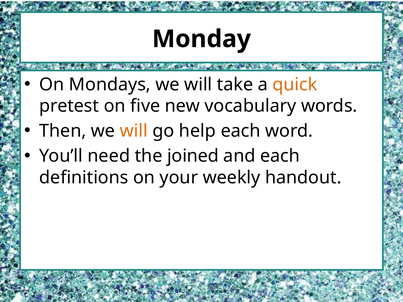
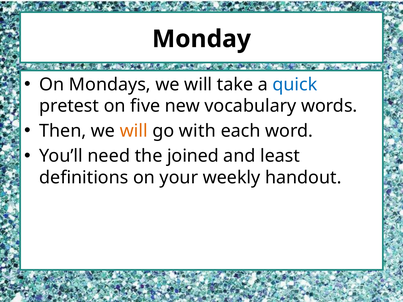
quick colour: orange -> blue
help: help -> with
and each: each -> least
